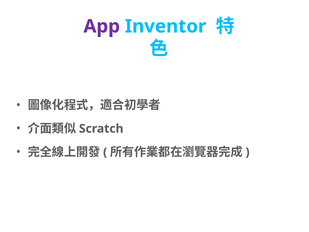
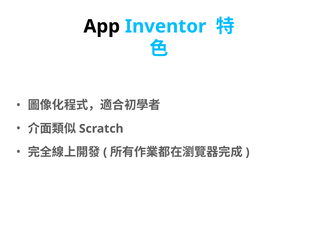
App colour: purple -> black
